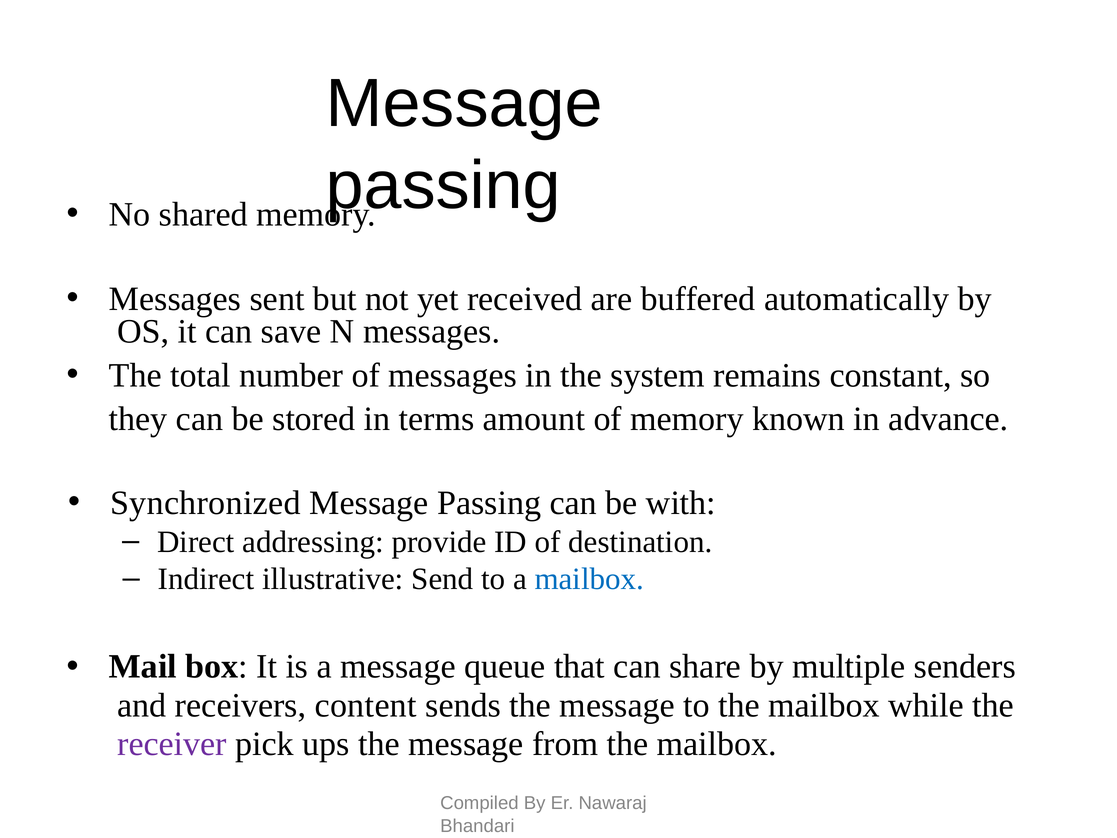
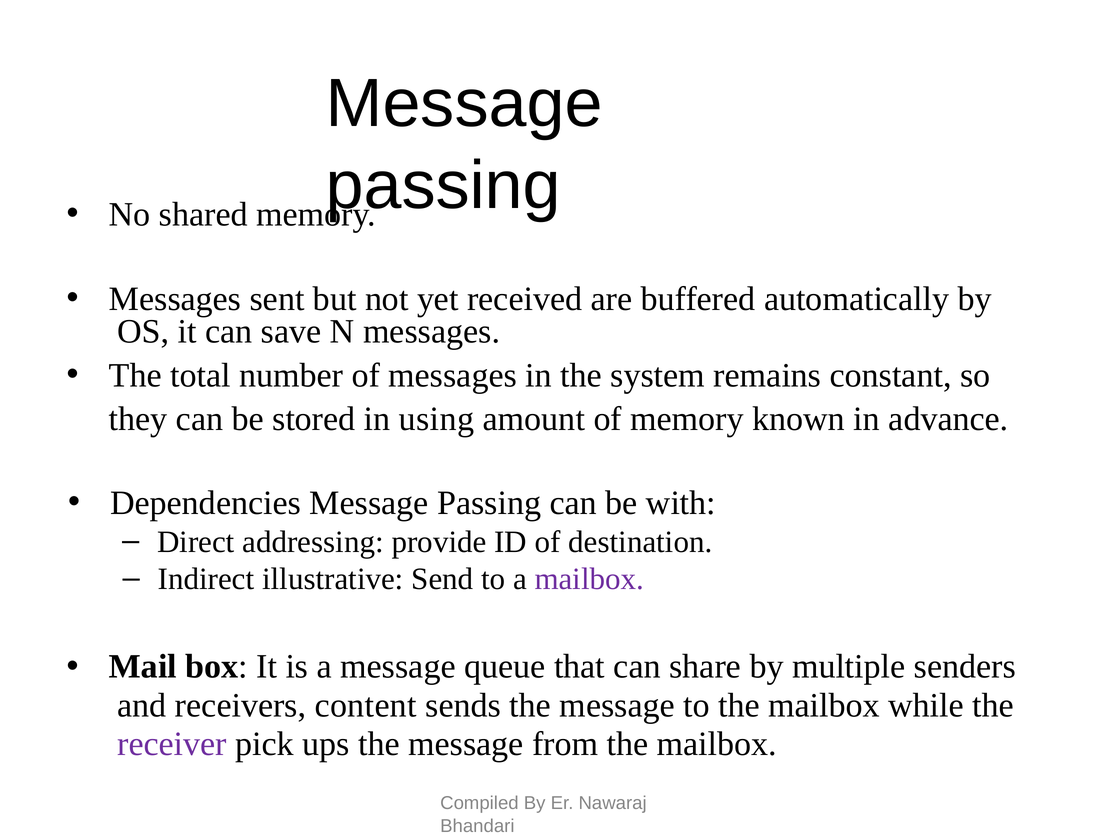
terms: terms -> using
Synchronized: Synchronized -> Dependencies
mailbox at (589, 579) colour: blue -> purple
